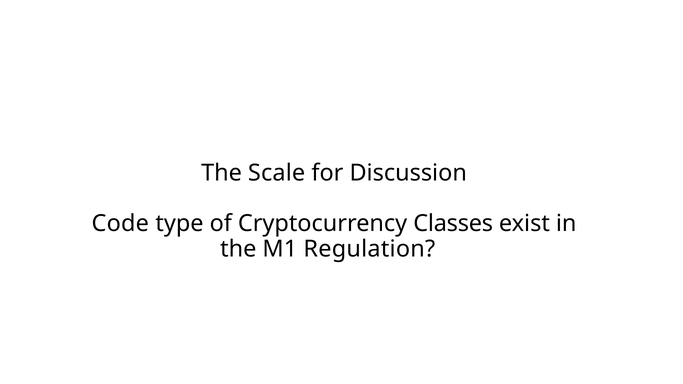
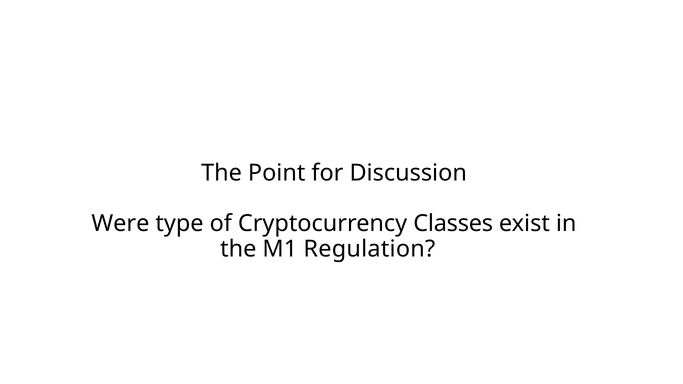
Scale: Scale -> Point
Code: Code -> Were
